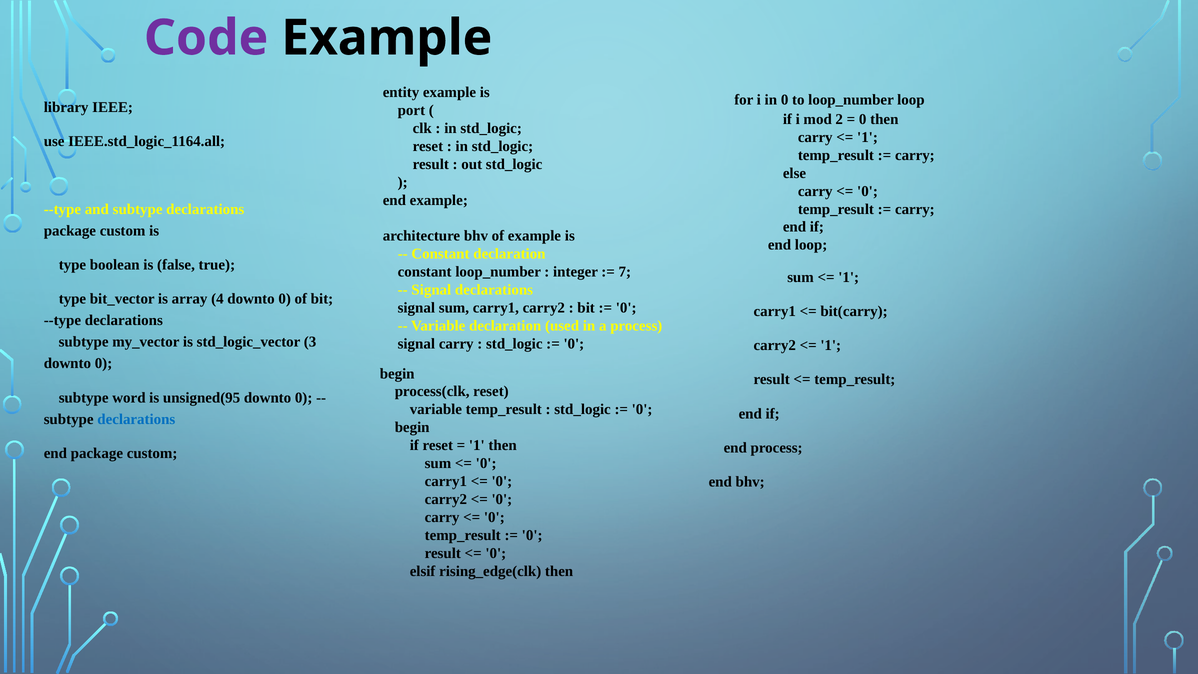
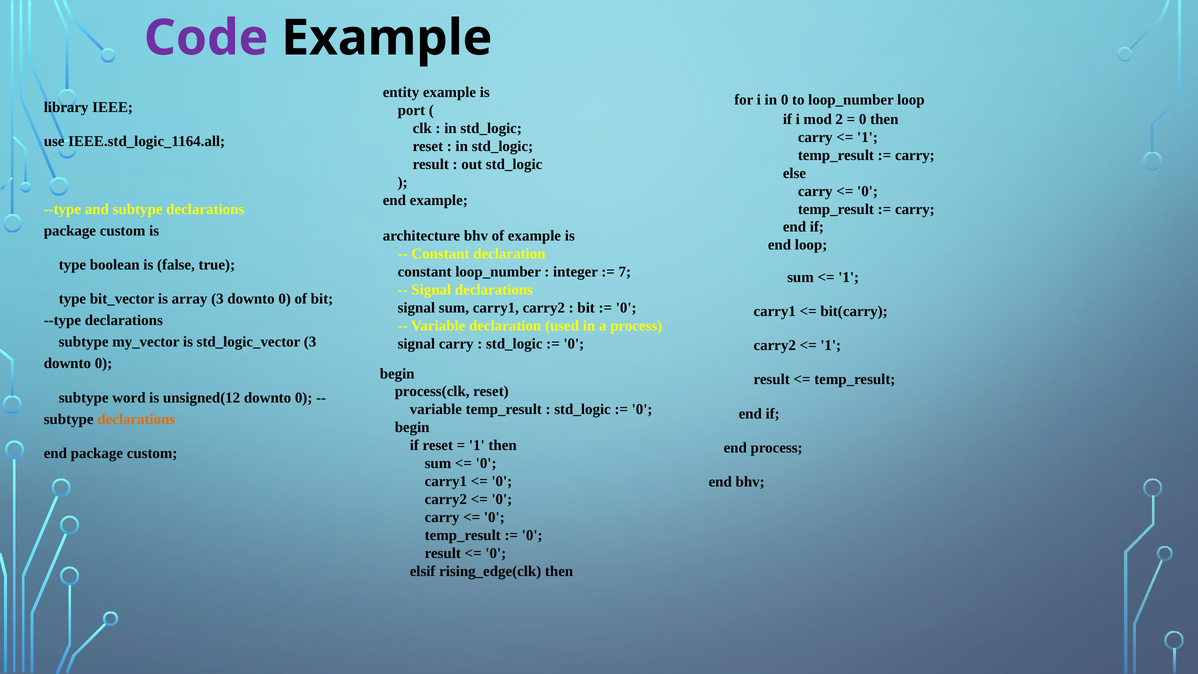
array 4: 4 -> 3
unsigned(95: unsigned(95 -> unsigned(12
declarations at (136, 419) colour: blue -> orange
